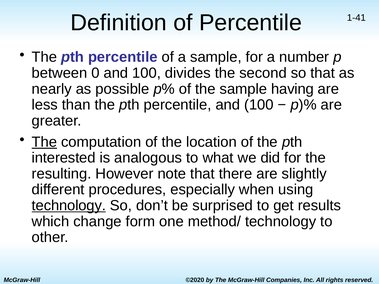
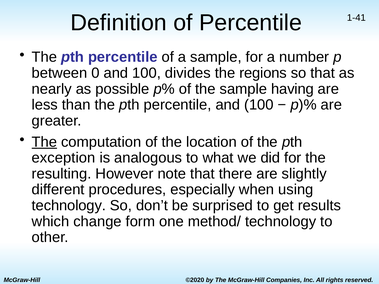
second: second -> regions
interested: interested -> exception
technology at (69, 206) underline: present -> none
